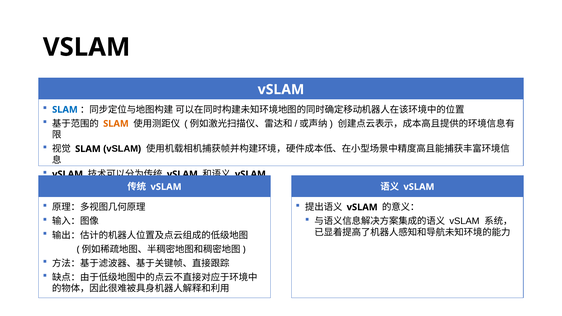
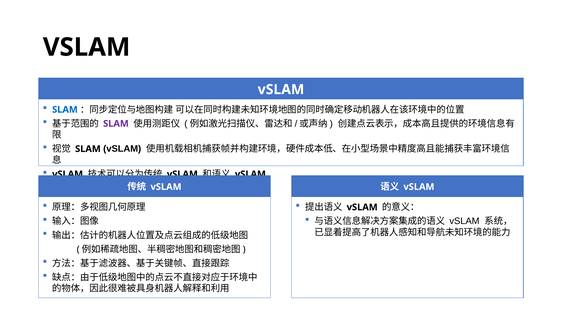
SLAM at (116, 124) colour: orange -> purple
